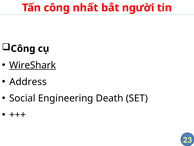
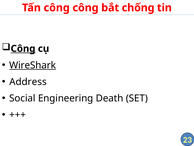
công nhất: nhất -> công
người: người -> chống
Công at (23, 48) underline: none -> present
